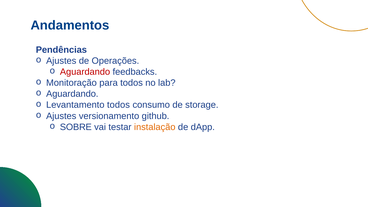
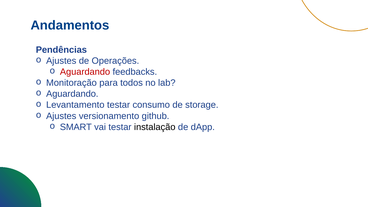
Levantamento todos: todos -> testar
SOBRE: SOBRE -> SMART
instalação colour: orange -> black
